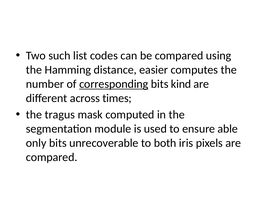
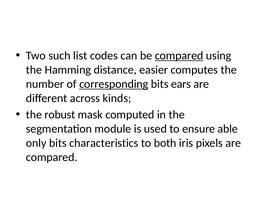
compared at (179, 56) underline: none -> present
kind: kind -> ears
times: times -> kinds
tragus: tragus -> robust
unrecoverable: unrecoverable -> characteristics
